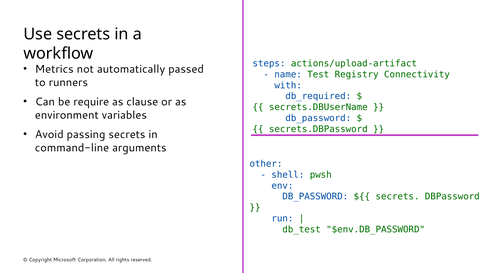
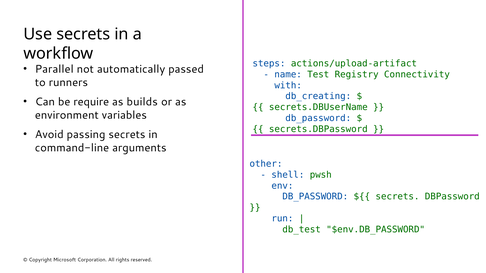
Metrics: Metrics -> Parallel
db_required: db_required -> db_creating
clause: clause -> builds
